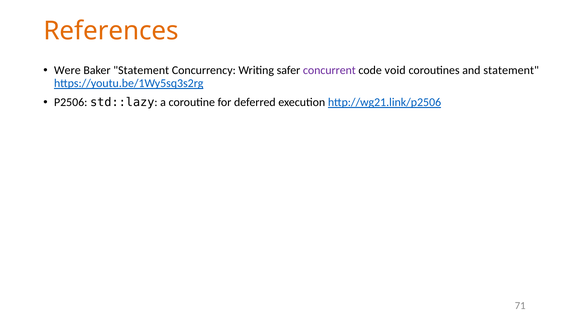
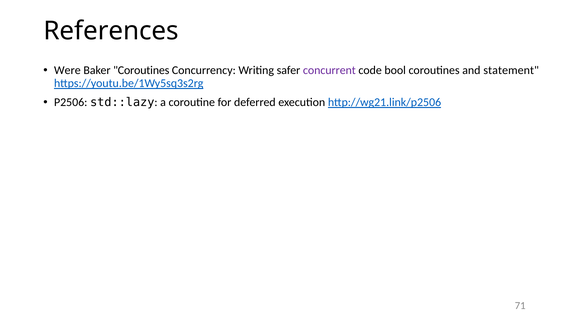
References colour: orange -> black
Baker Statement: Statement -> Coroutines
void: void -> bool
